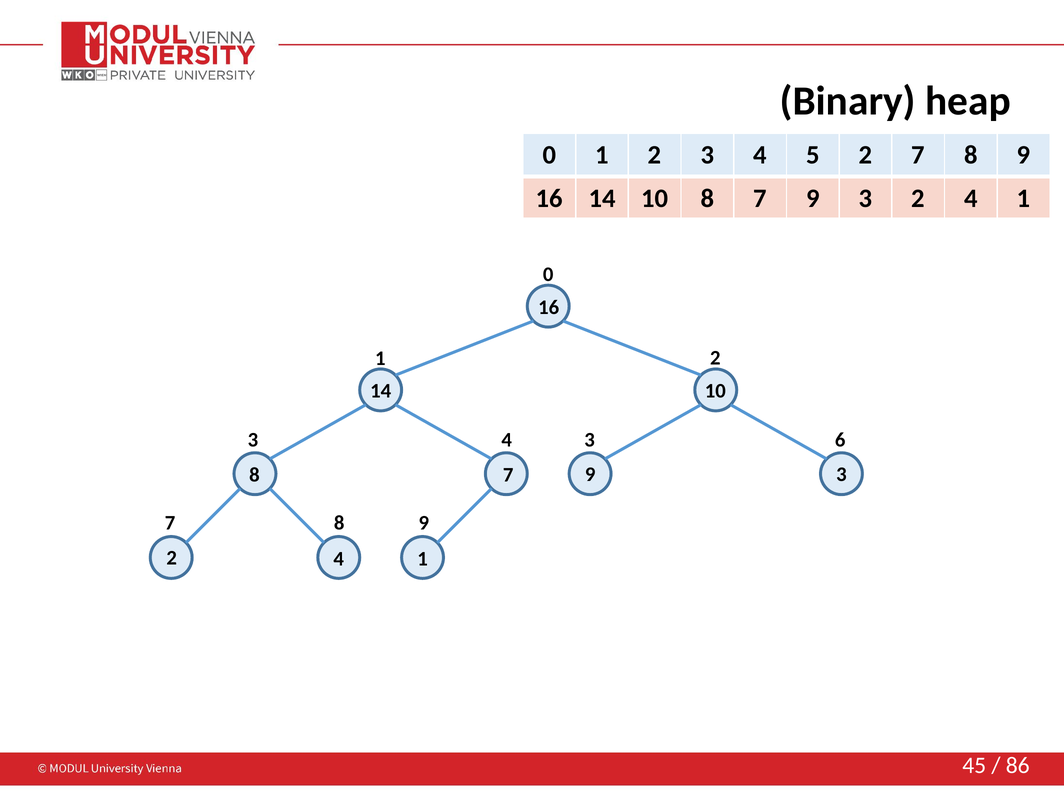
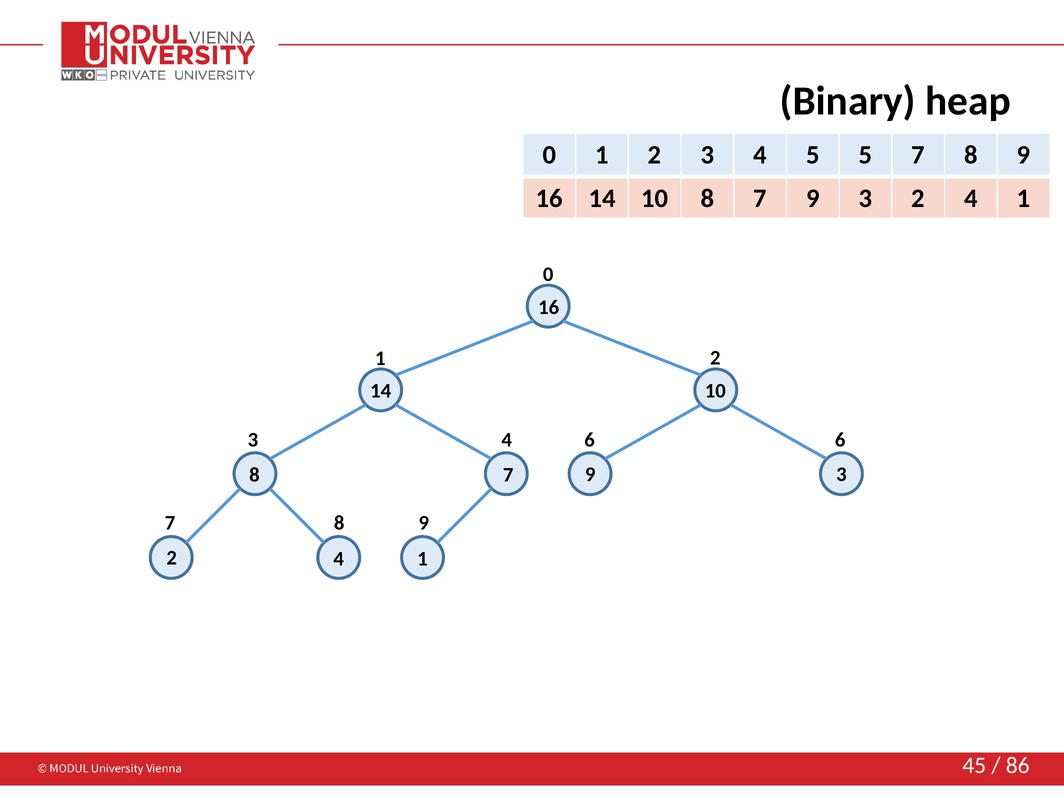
5 2: 2 -> 5
4 3: 3 -> 6
